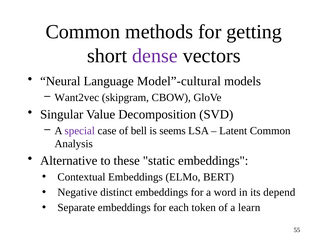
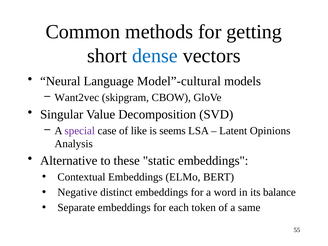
dense colour: purple -> blue
bell: bell -> like
Latent Common: Common -> Opinions
depend: depend -> balance
learn: learn -> same
